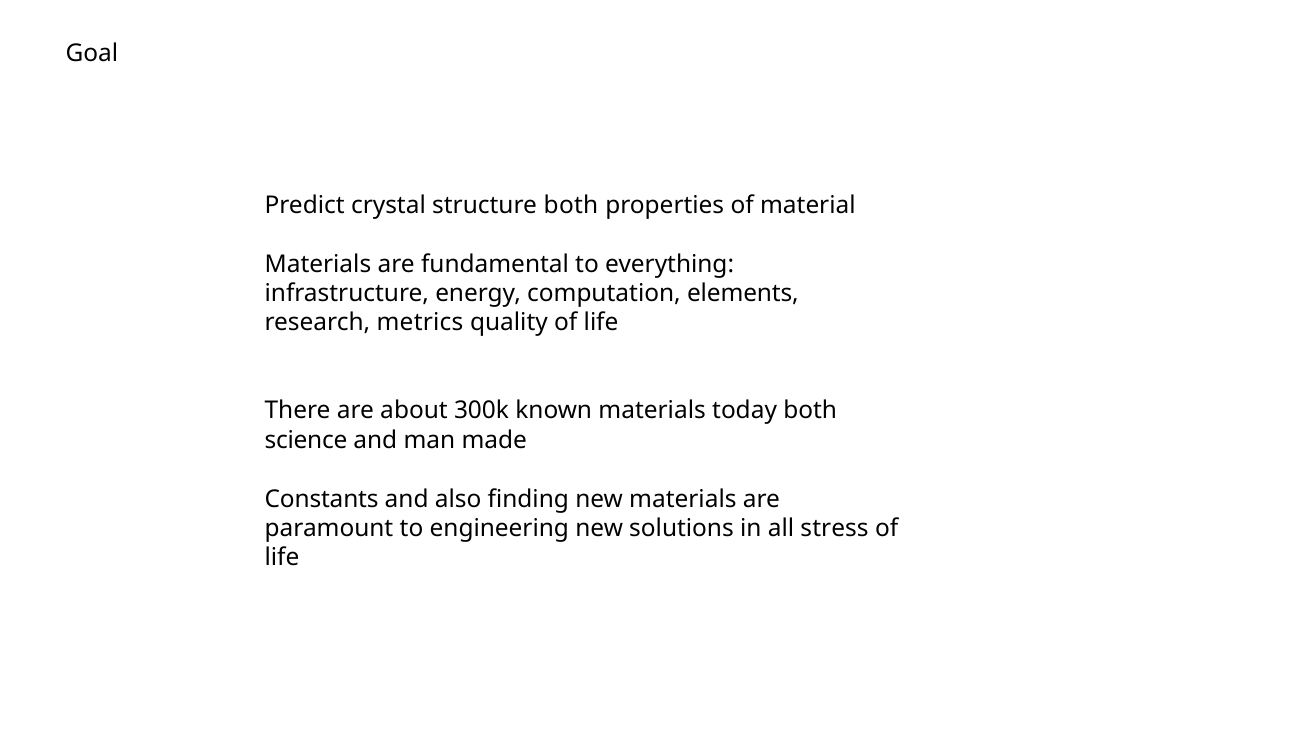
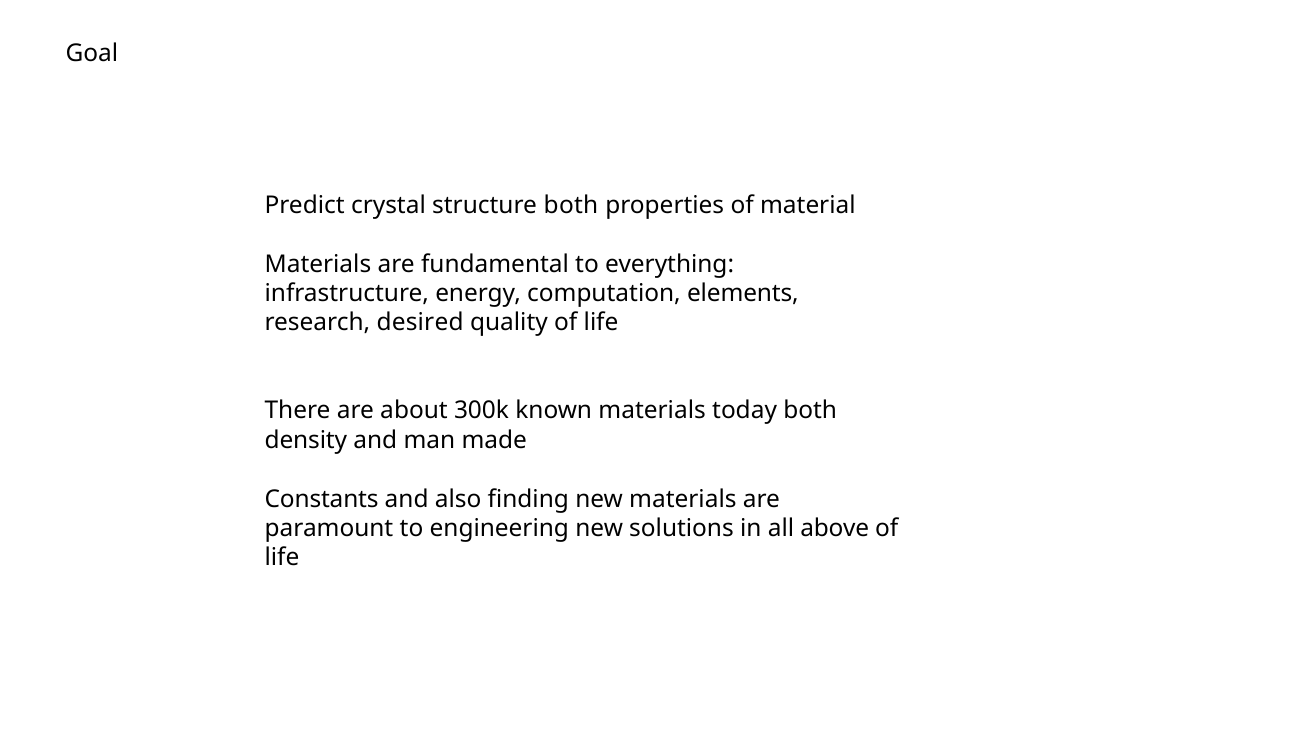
metrics: metrics -> desired
science: science -> density
stress: stress -> above
